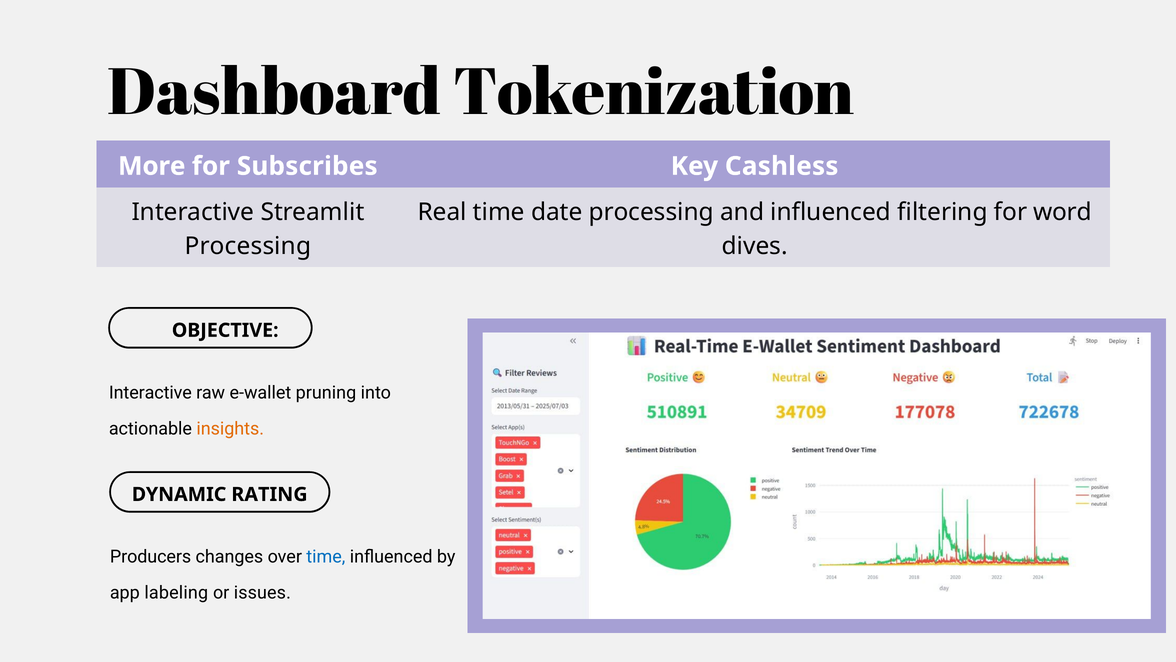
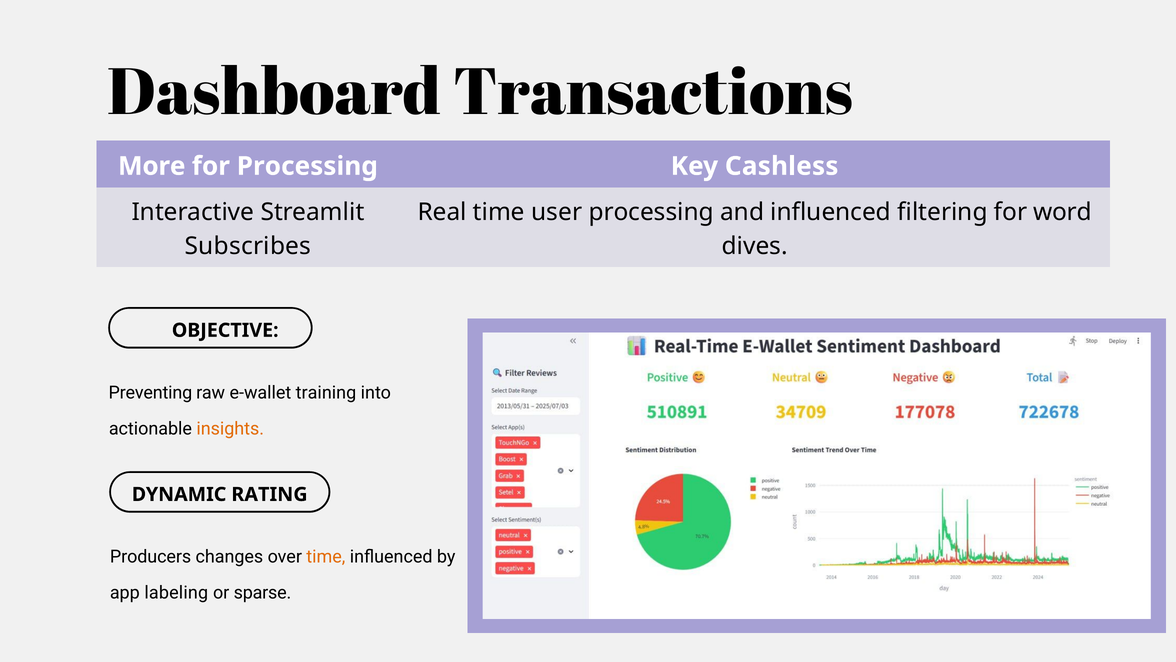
Tokenization: Tokenization -> Transactions
for Subscribes: Subscribes -> Processing
date: date -> user
Processing at (248, 246): Processing -> Subscribes
Interactive at (150, 393): Interactive -> Preventing
pruning: pruning -> training
time at (326, 557) colour: blue -> orange
issues: issues -> sparse
